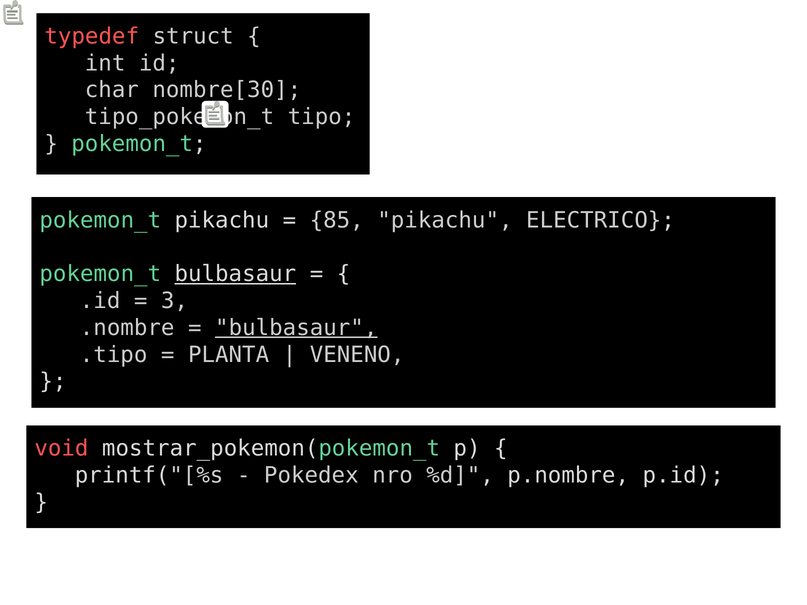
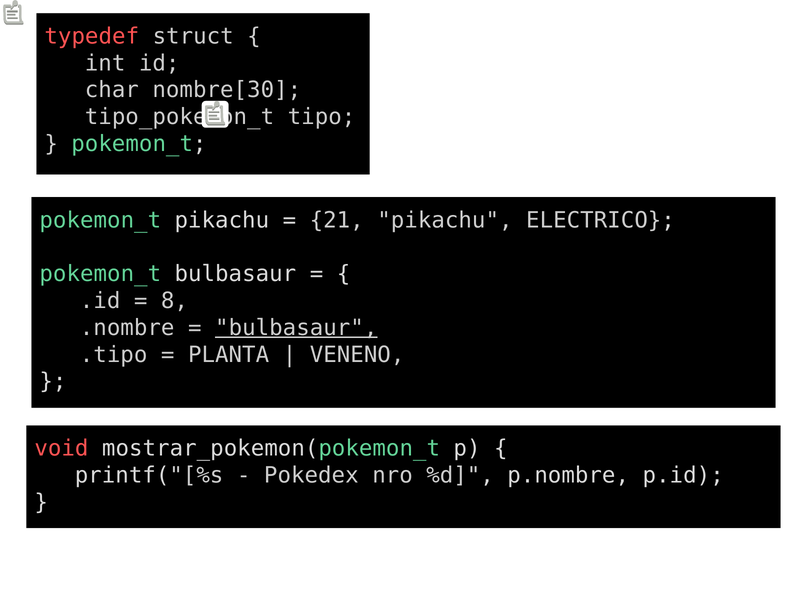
85: 85 -> 21
bulbasaur at (235, 274) underline: present -> none
3: 3 -> 8
